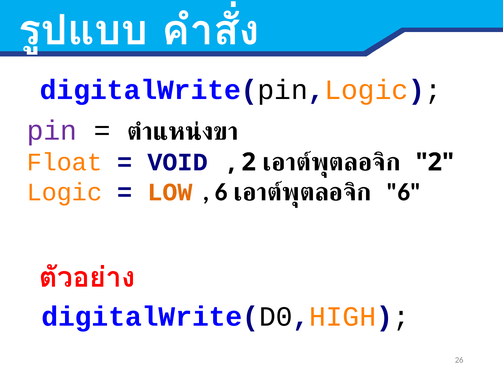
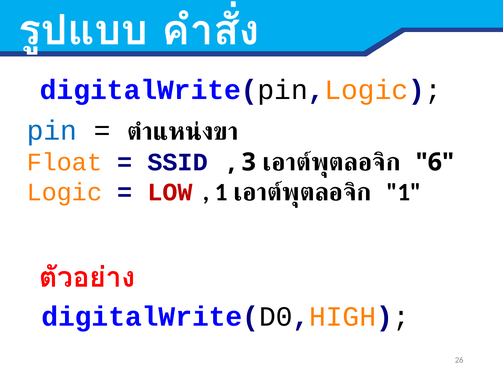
pin colour: purple -> blue
VOID: VOID -> SSID
2 at (249, 162): 2 -> 3
2 at (435, 162): 2 -> 6
LOW colour: orange -> red
6 at (221, 192): 6 -> 1
6 at (404, 192): 6 -> 1
